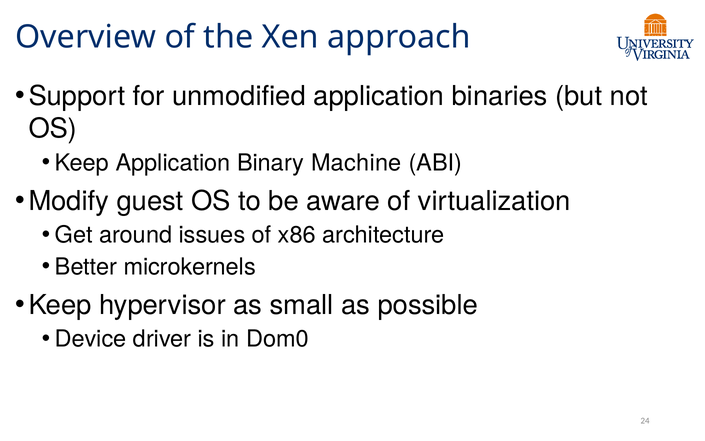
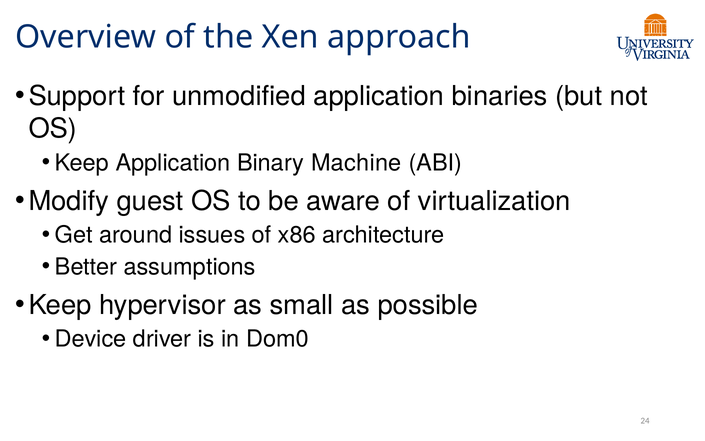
microkernels: microkernels -> assumptions
